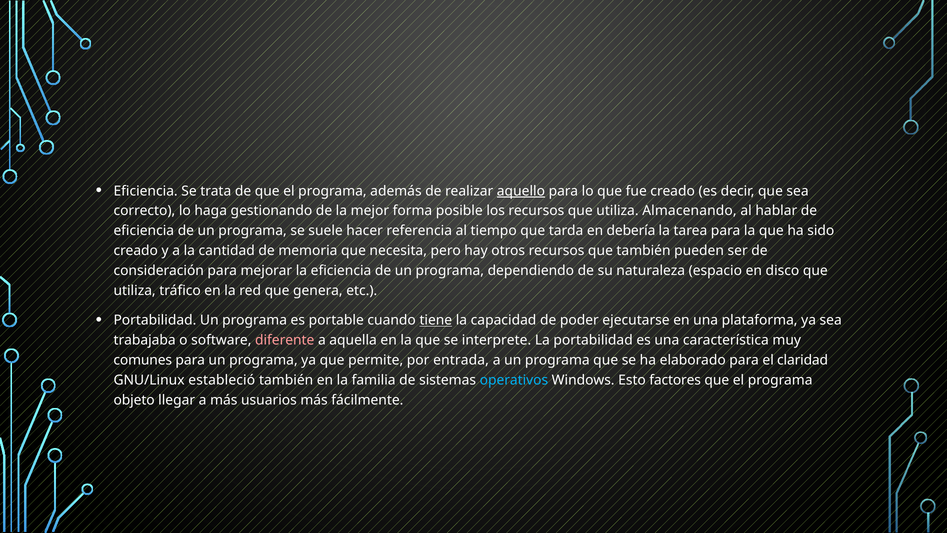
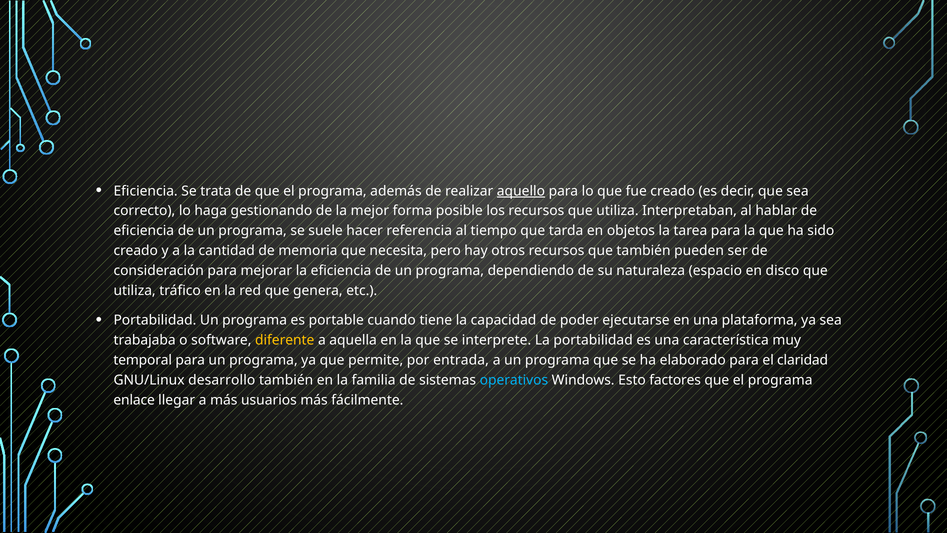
Almacenando: Almacenando -> Interpretaban
debería: debería -> objetos
tiene underline: present -> none
diferente colour: pink -> yellow
comunes: comunes -> temporal
estableció: estableció -> desarrollo
objeto: objeto -> enlace
